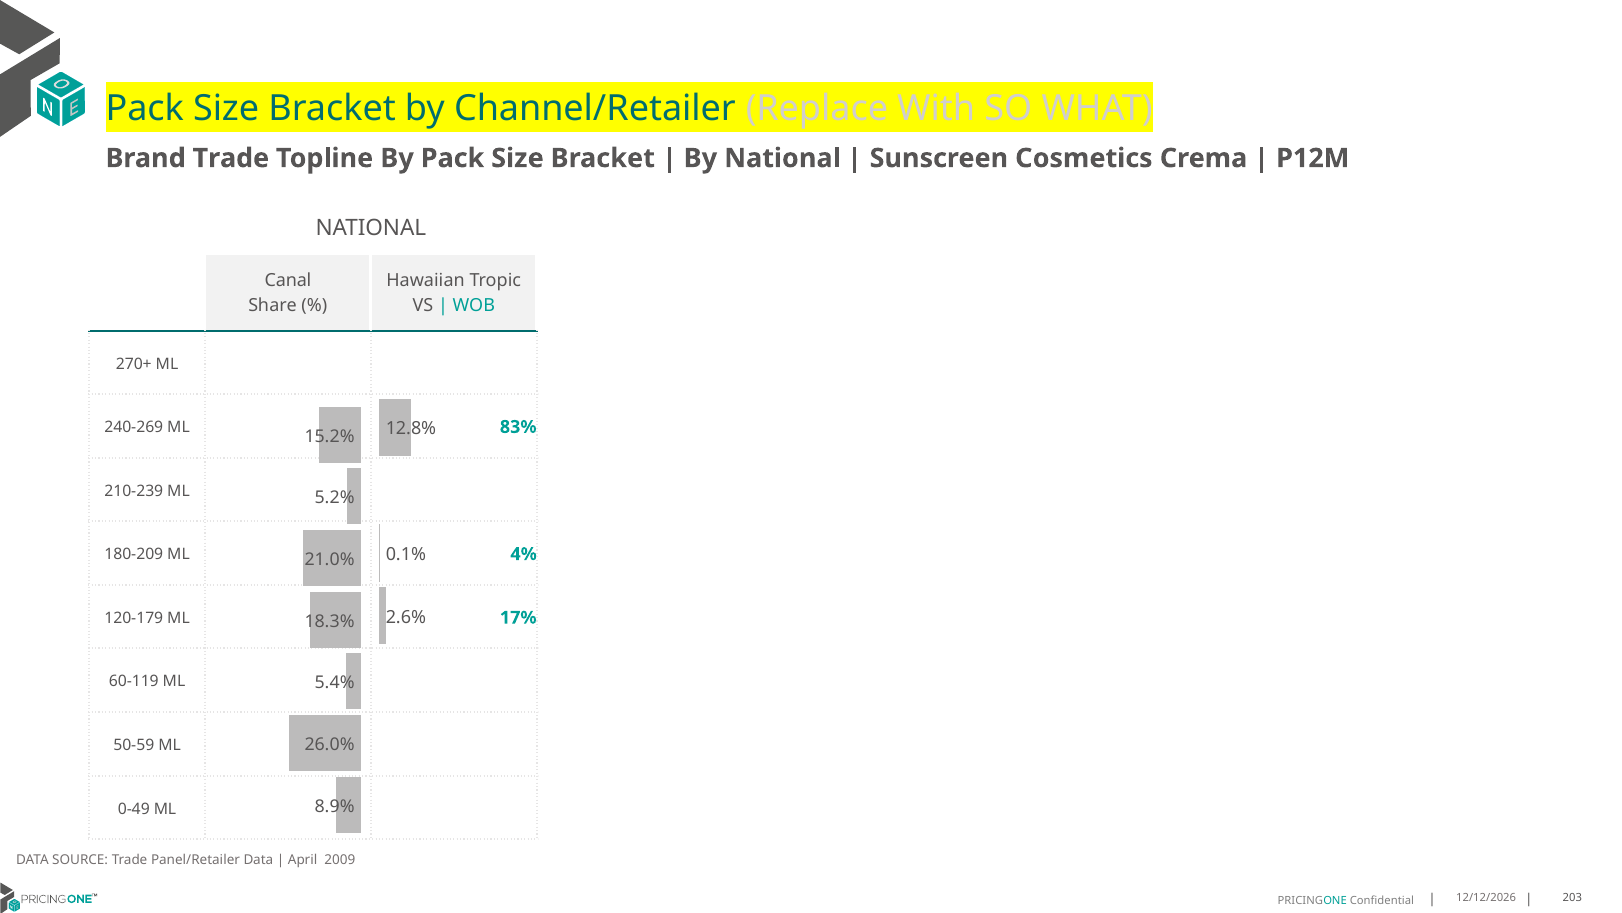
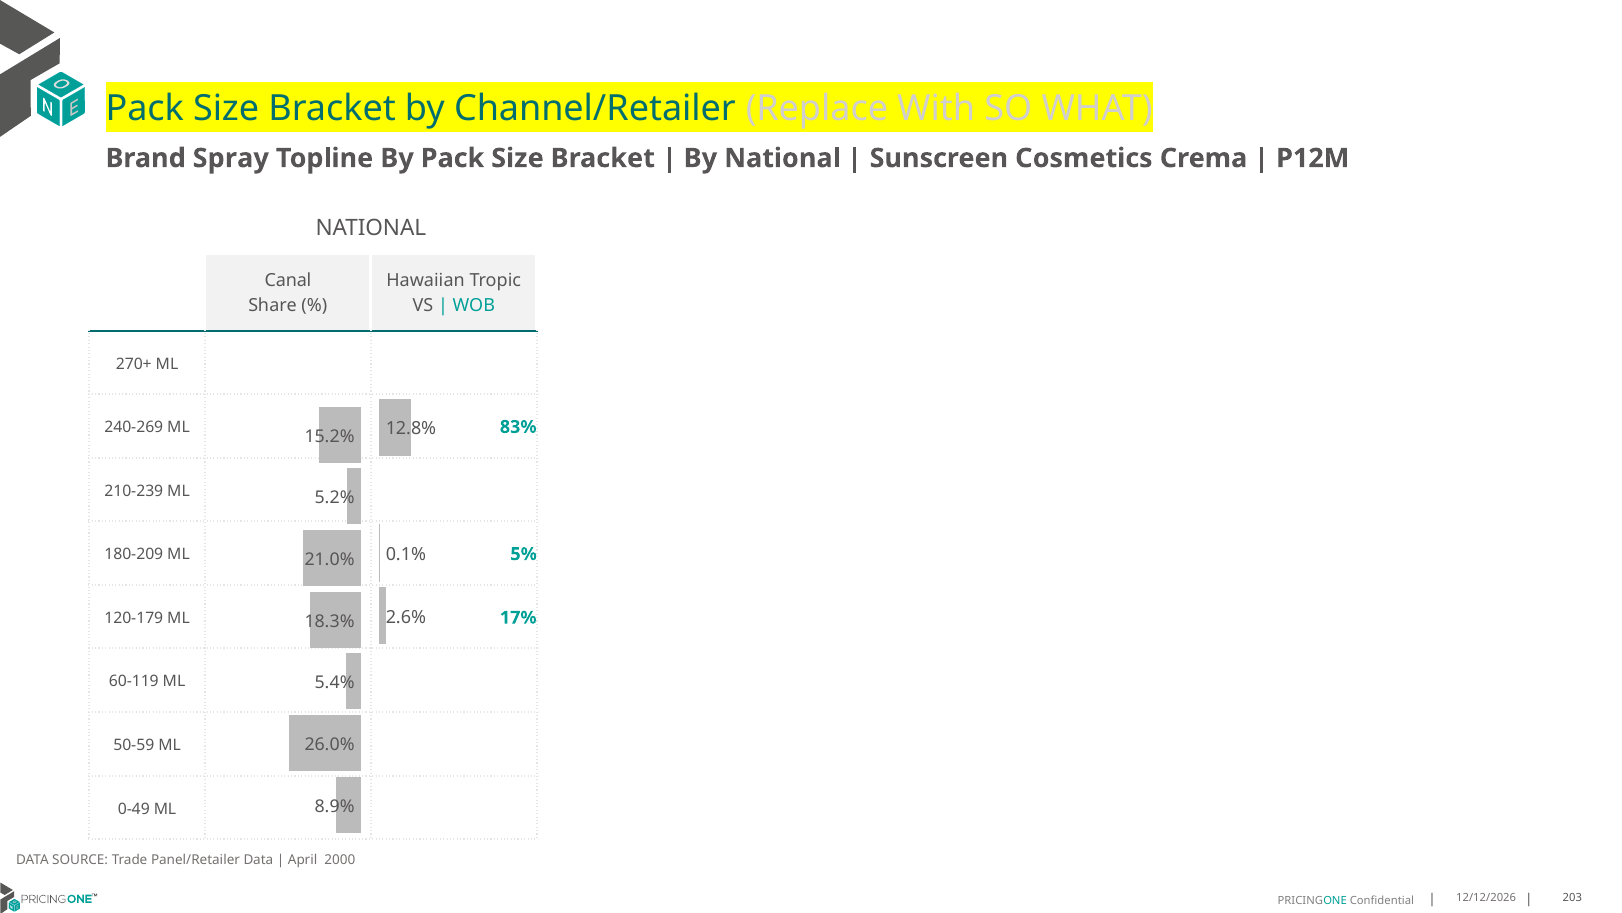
Brand Trade: Trade -> Spray
4%: 4% -> 5%
2009: 2009 -> 2000
